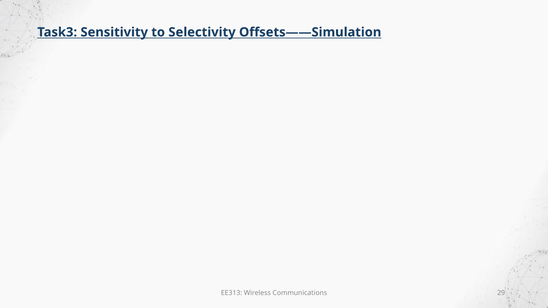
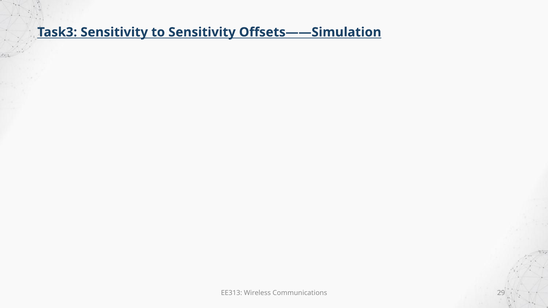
to Selectivity: Selectivity -> Sensitivity
